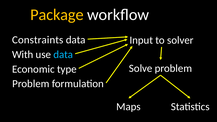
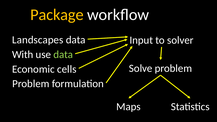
Constraints: Constraints -> Landscapes
data at (63, 55) colour: light blue -> light green
type: type -> cells
